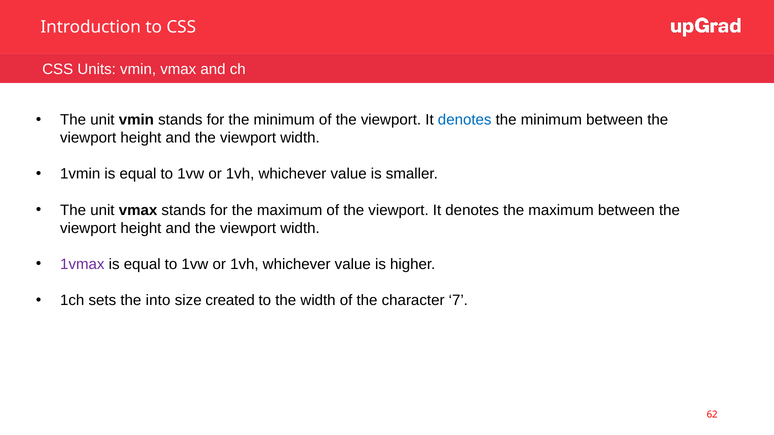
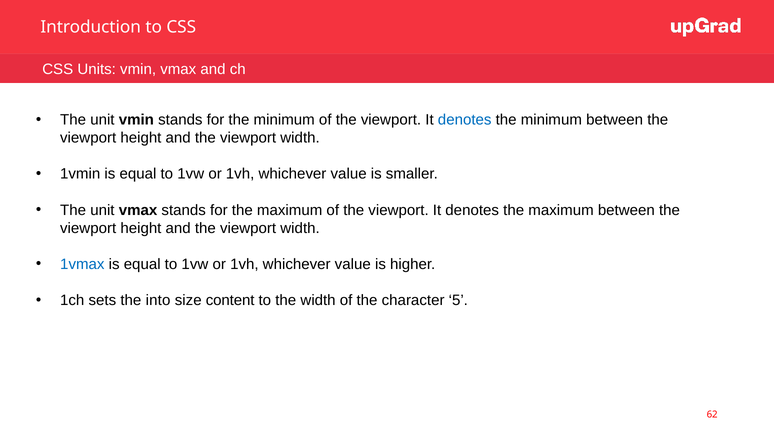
1vmax colour: purple -> blue
created: created -> content
7: 7 -> 5
